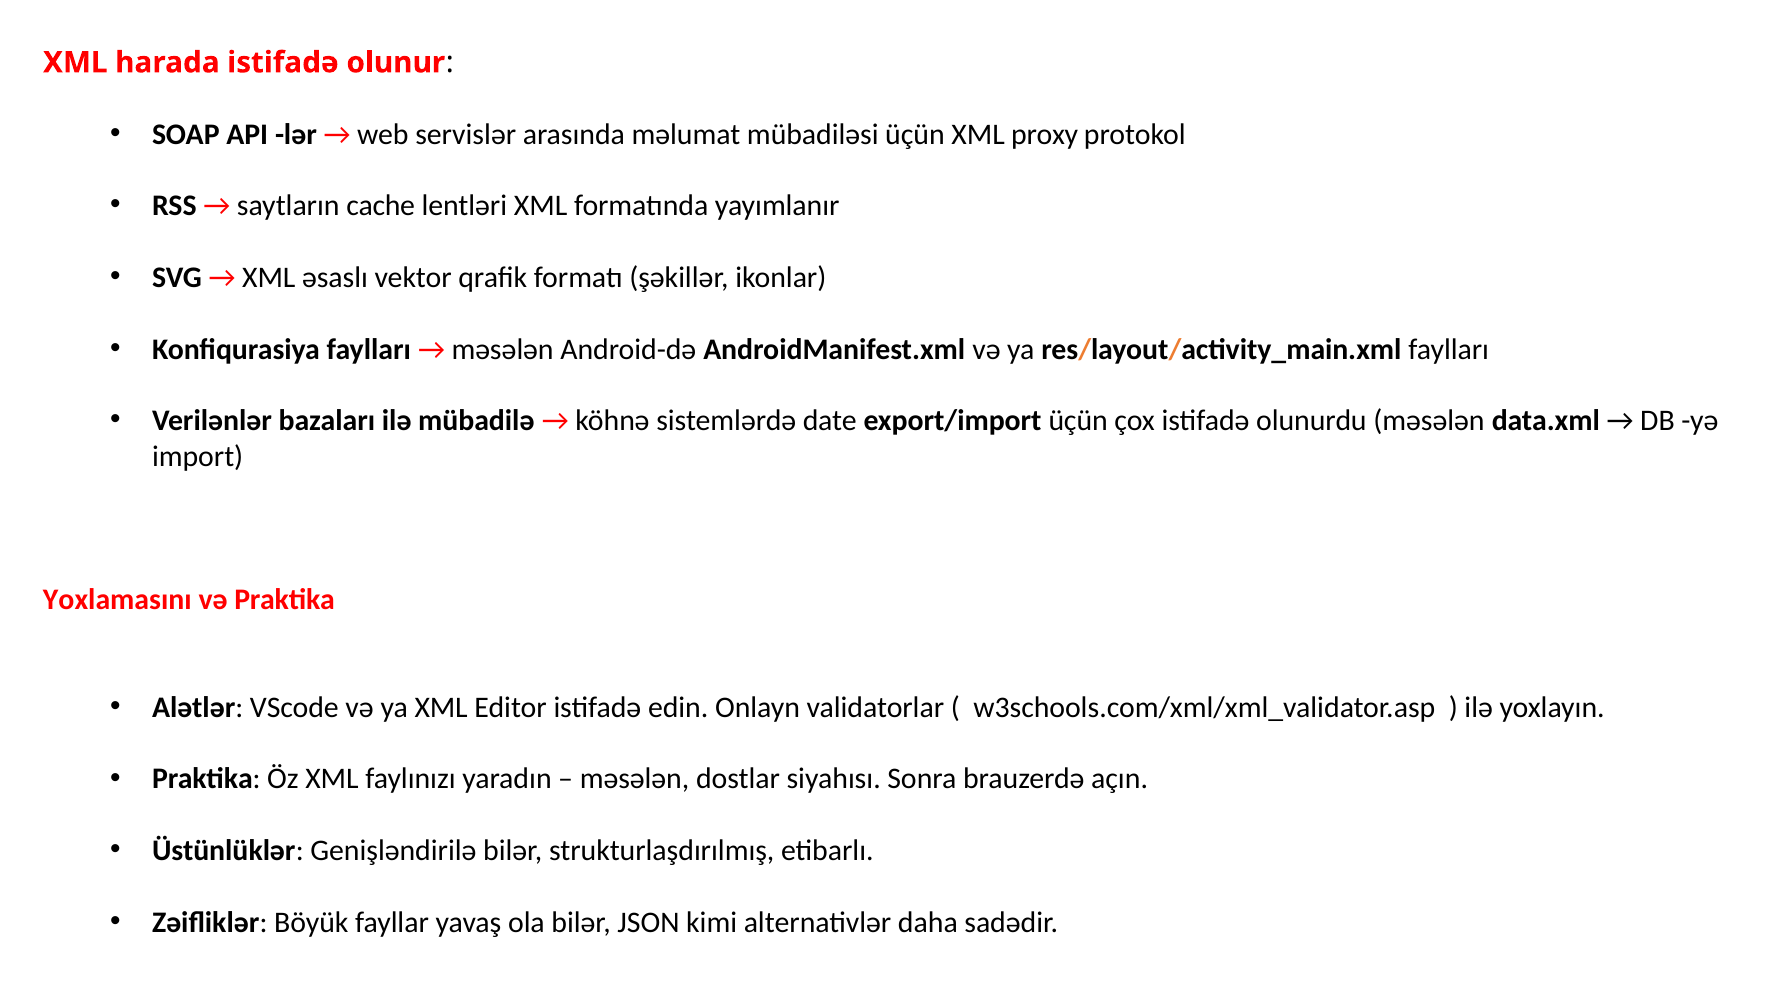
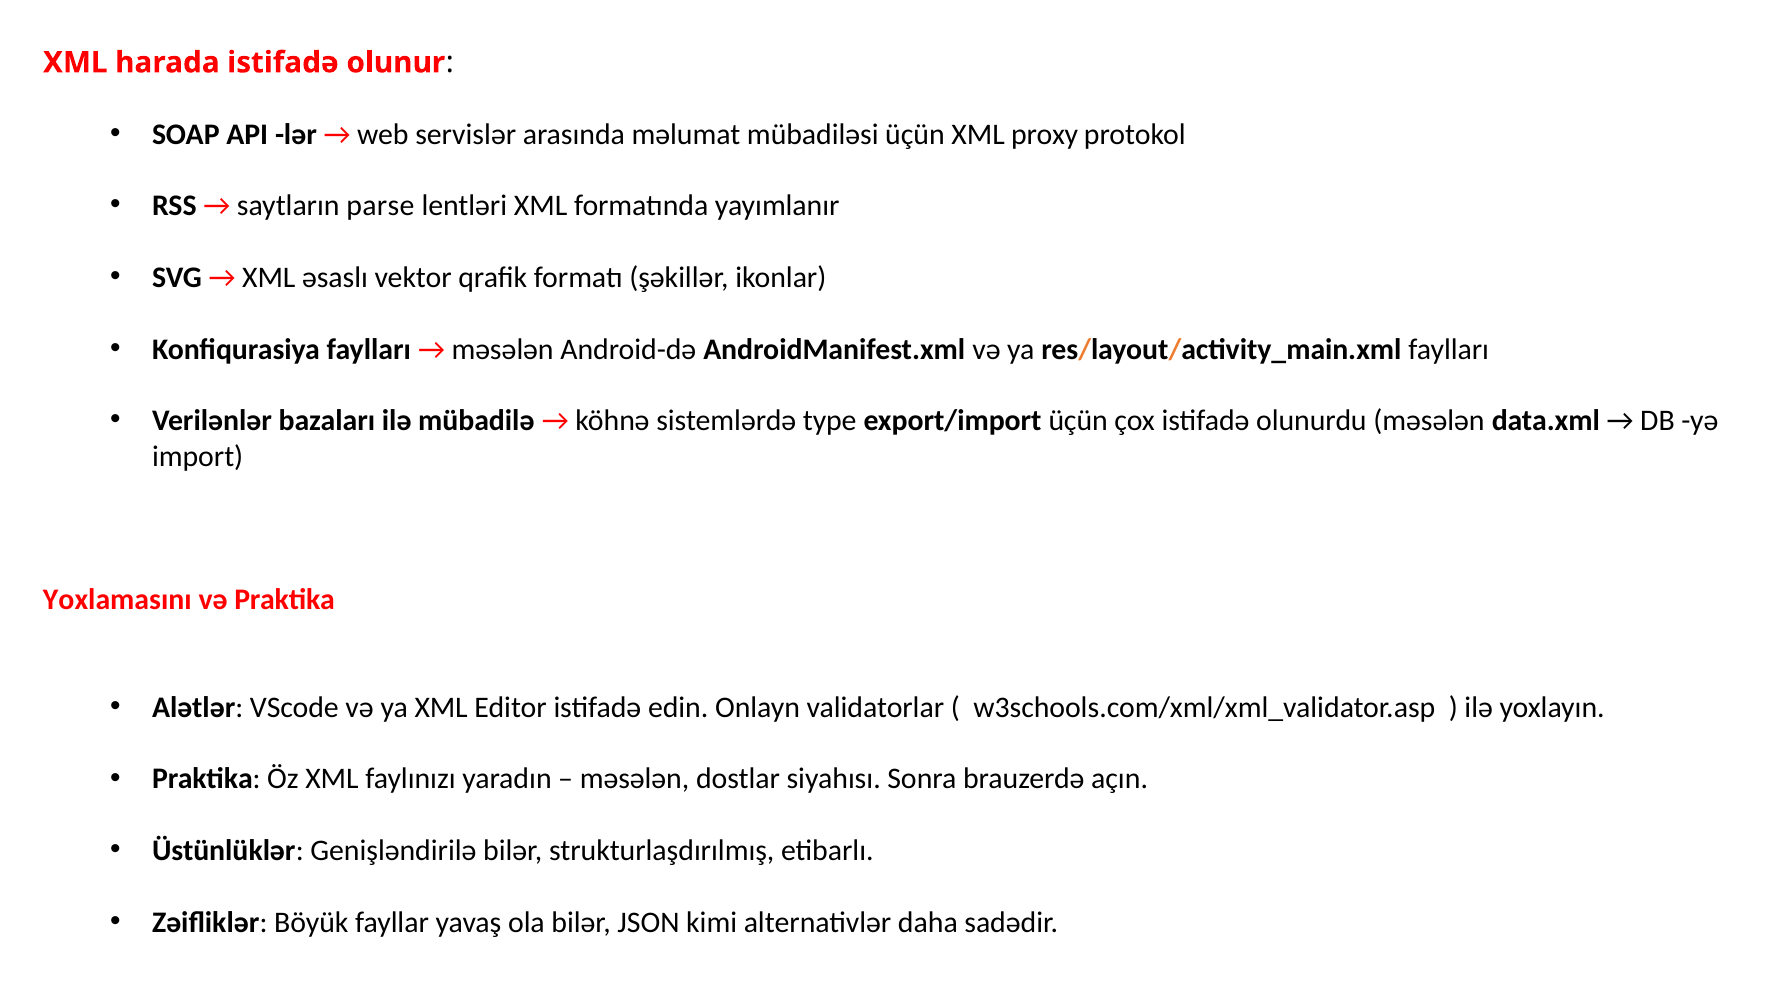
cache: cache -> parse
date: date -> type
